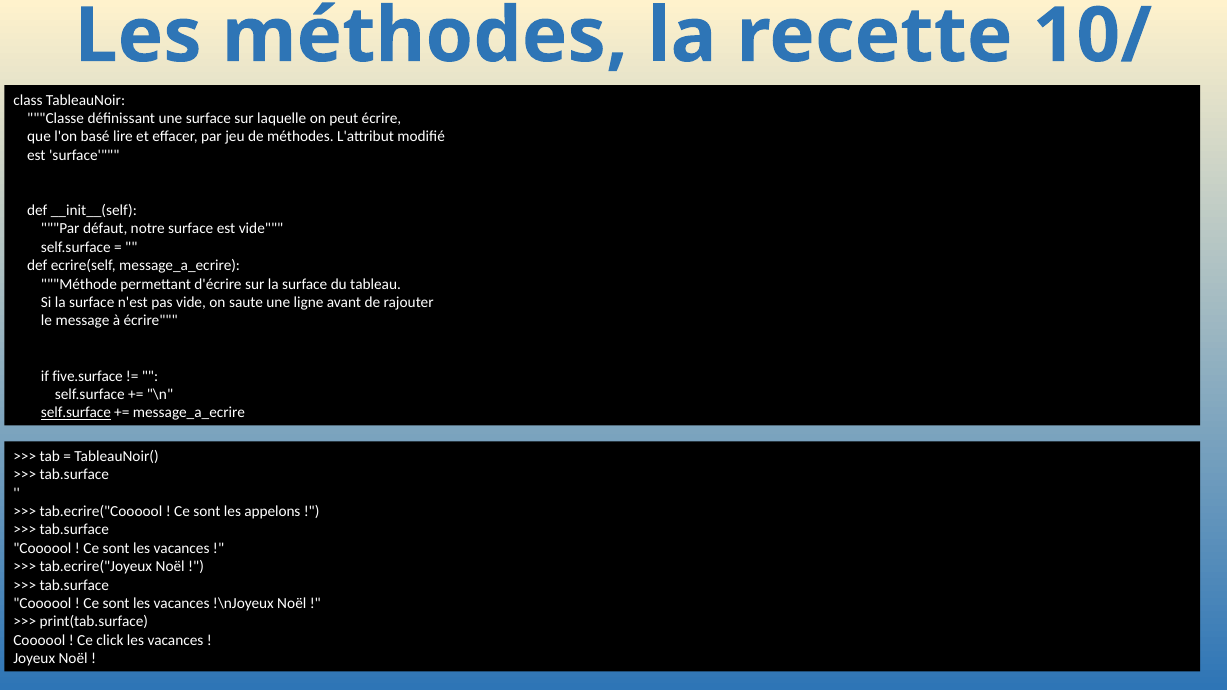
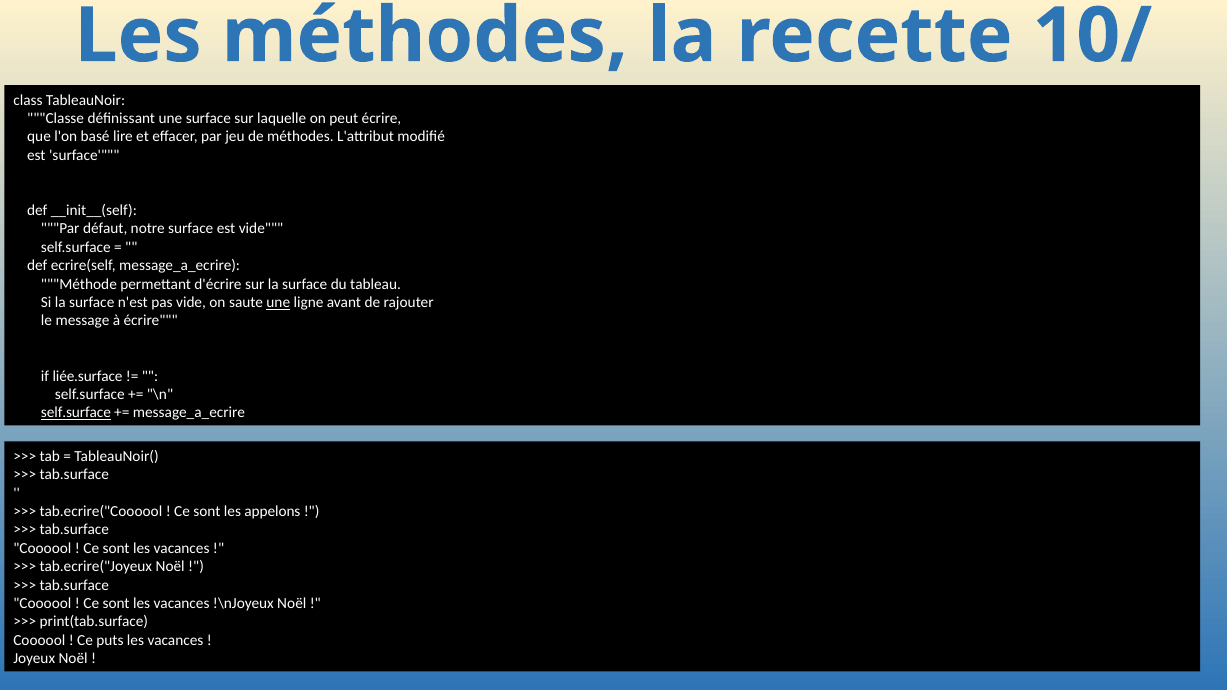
une at (278, 302) underline: none -> present
five.surface: five.surface -> liée.surface
click: click -> puts
